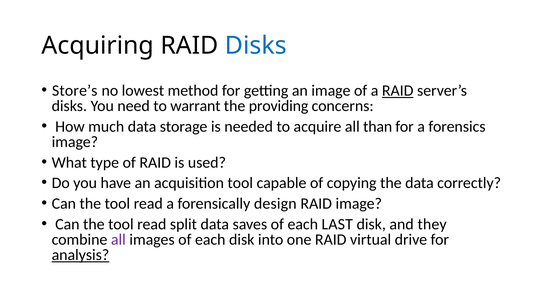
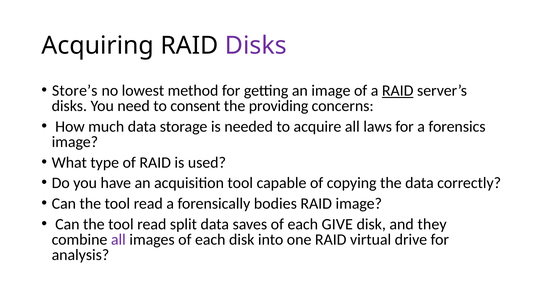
Disks at (256, 46) colour: blue -> purple
warrant: warrant -> consent
than: than -> laws
design: design -> bodies
LAST: LAST -> GIVE
analysis underline: present -> none
